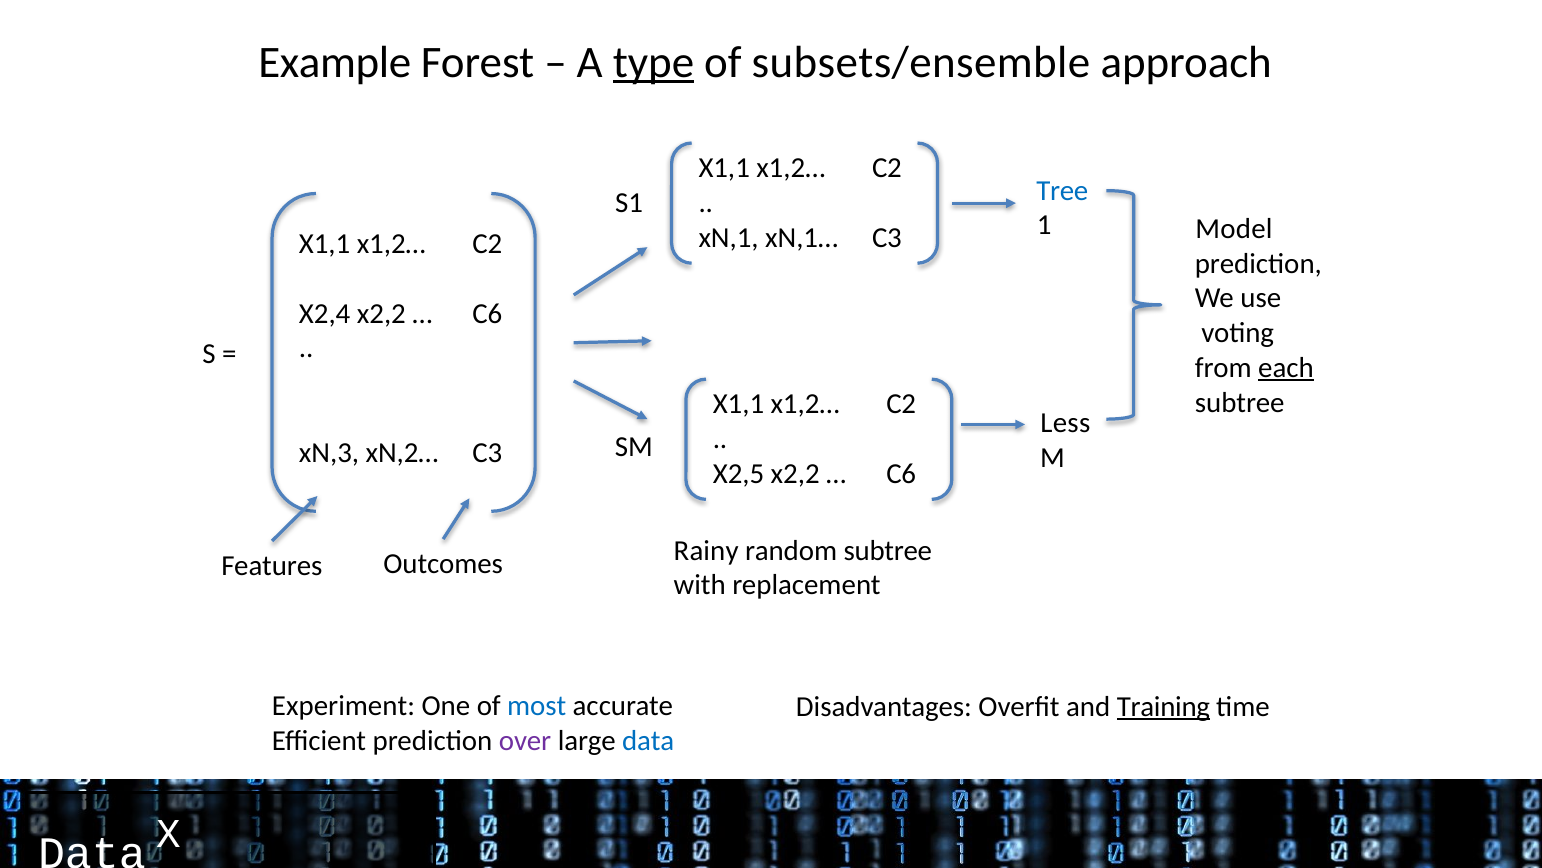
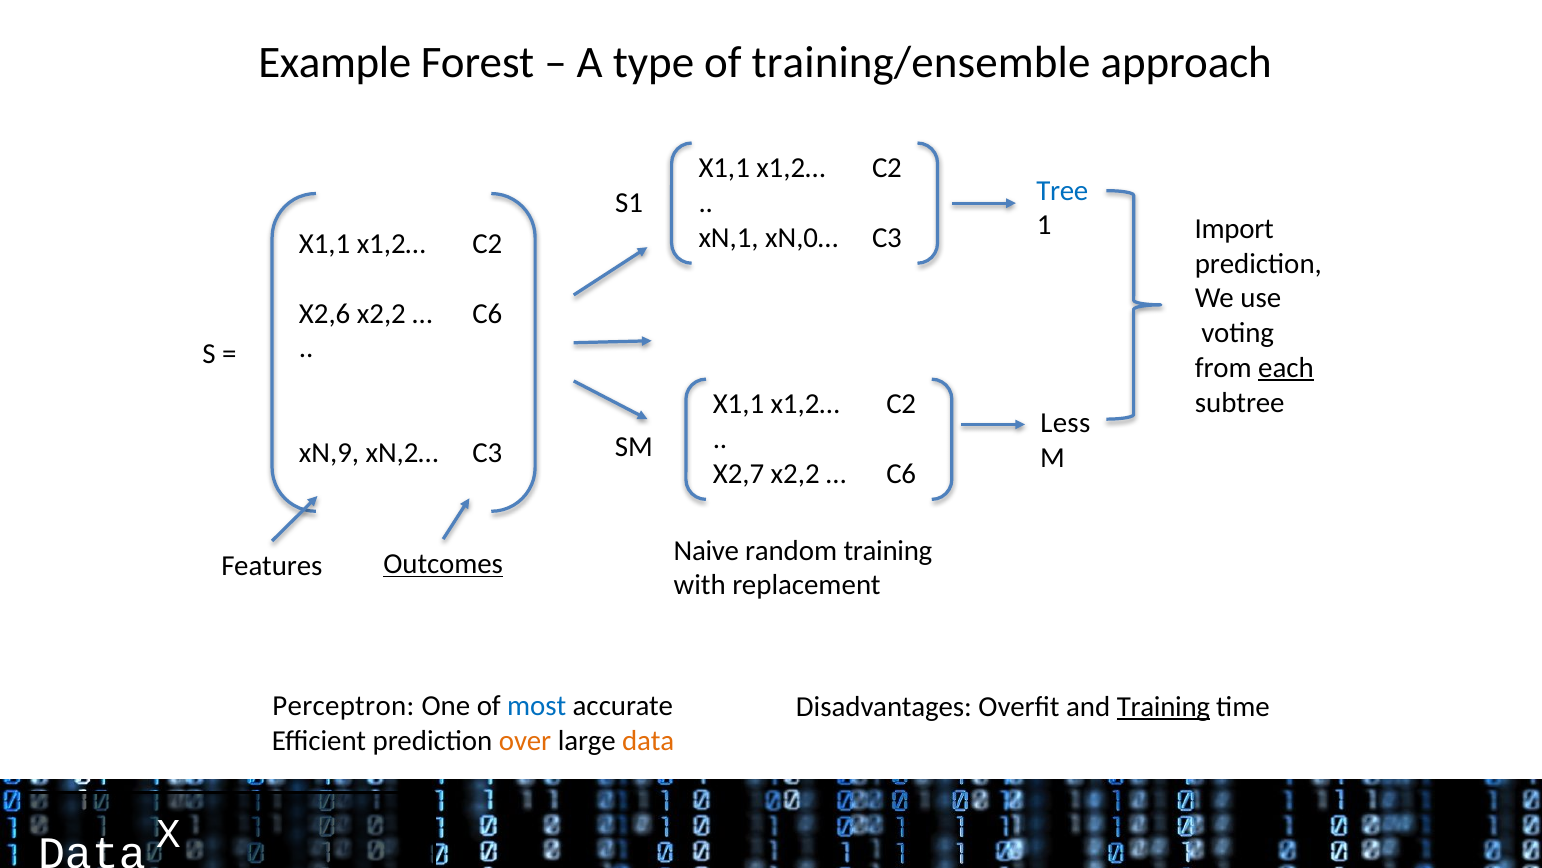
type underline: present -> none
subsets/ensemble: subsets/ensemble -> training/ensemble
Model: Model -> Import
xN,1…: xN,1… -> xN,0…
X2,4: X2,4 -> X2,6
xN,3: xN,3 -> xN,9
X2,5: X2,5 -> X2,7
Rainy: Rainy -> Naive
random subtree: subtree -> training
Outcomes underline: none -> present
Experiment: Experiment -> Perceptron
over colour: purple -> orange
data at (648, 741) colour: blue -> orange
